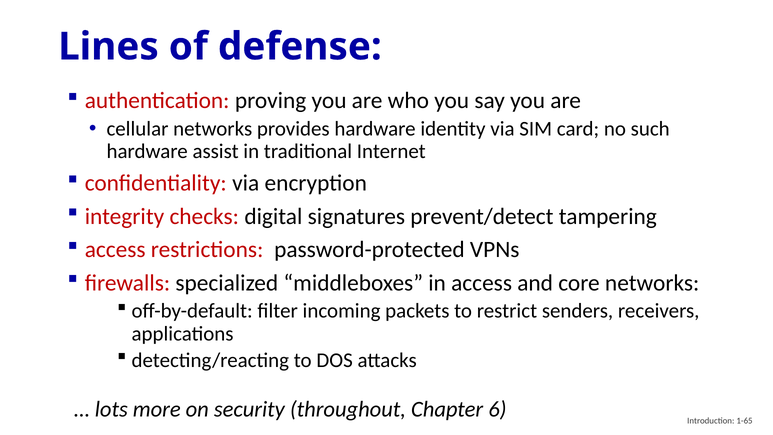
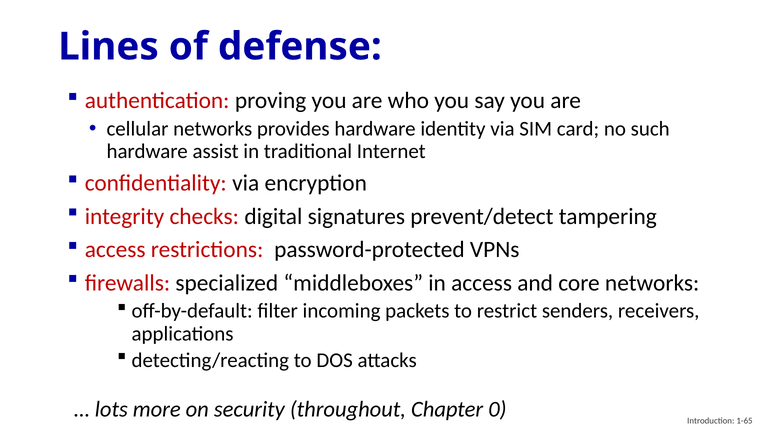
6: 6 -> 0
